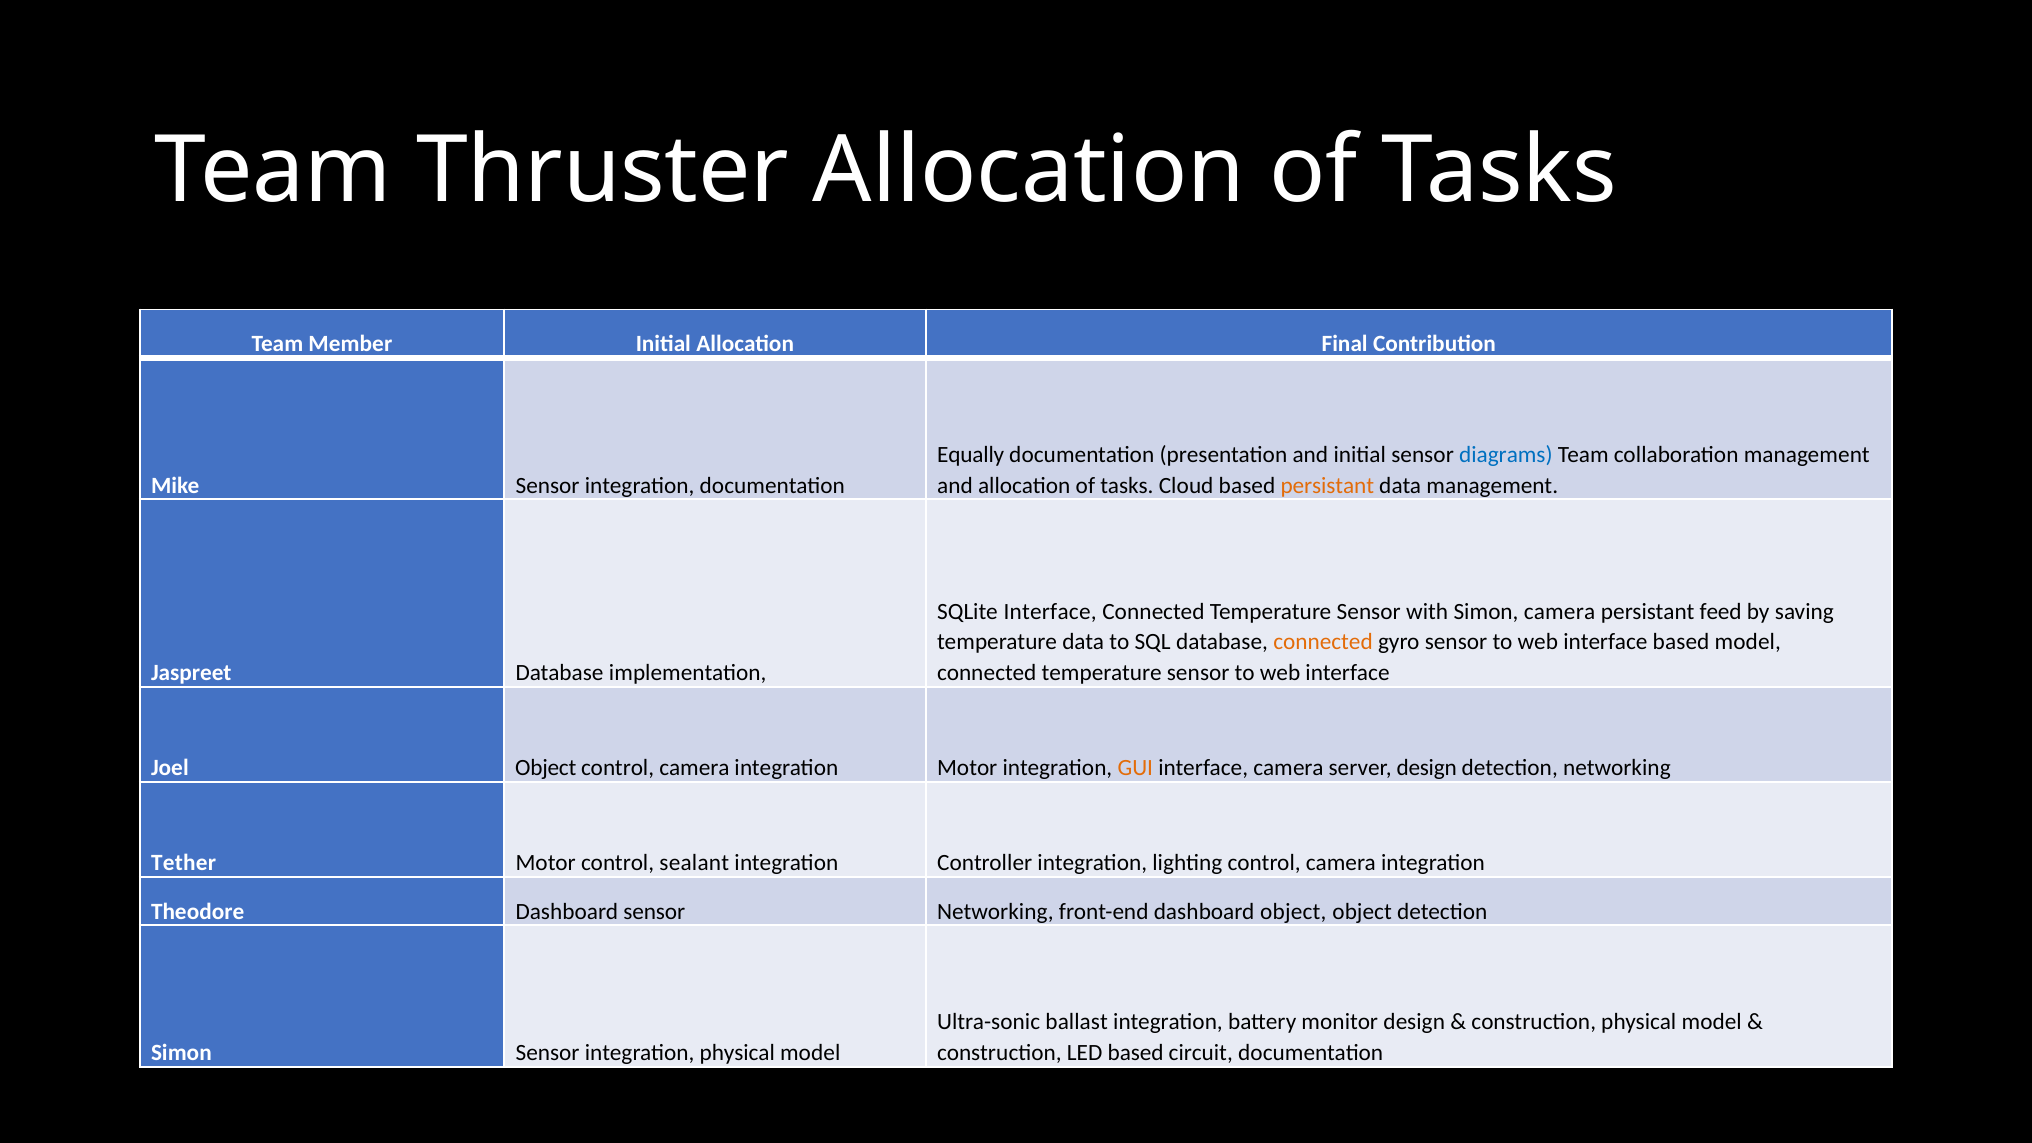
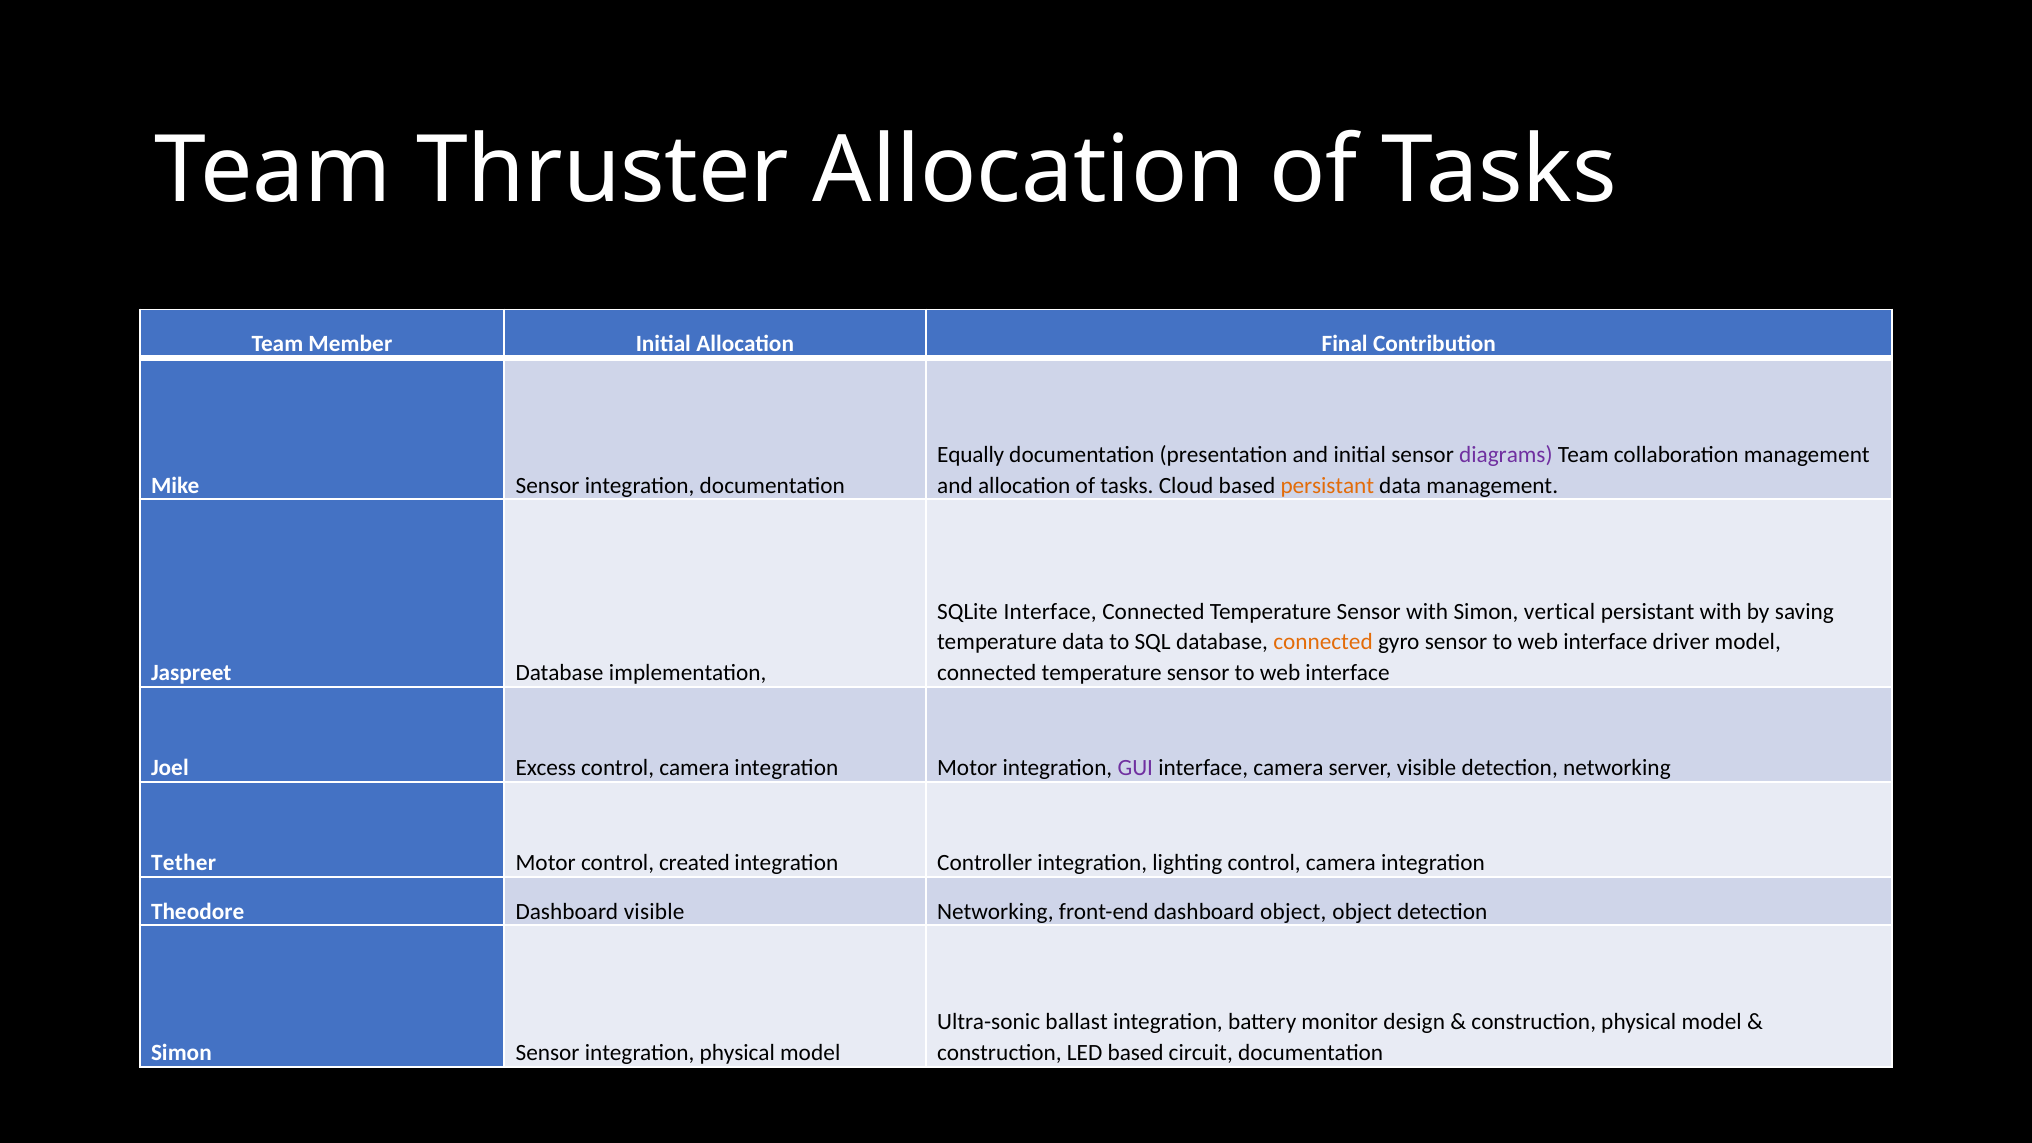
diagrams colour: blue -> purple
Simon camera: camera -> vertical
persistant feed: feed -> with
interface based: based -> driver
Joel Object: Object -> Excess
GUI colour: orange -> purple
server design: design -> visible
sealant: sealant -> created
Dashboard sensor: sensor -> visible
